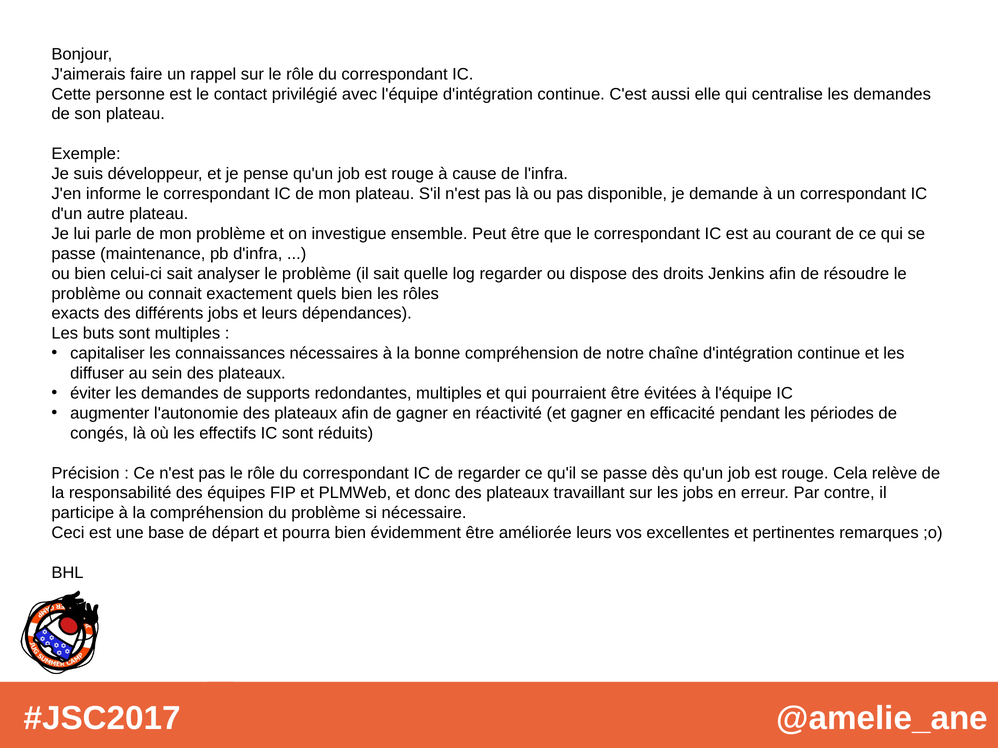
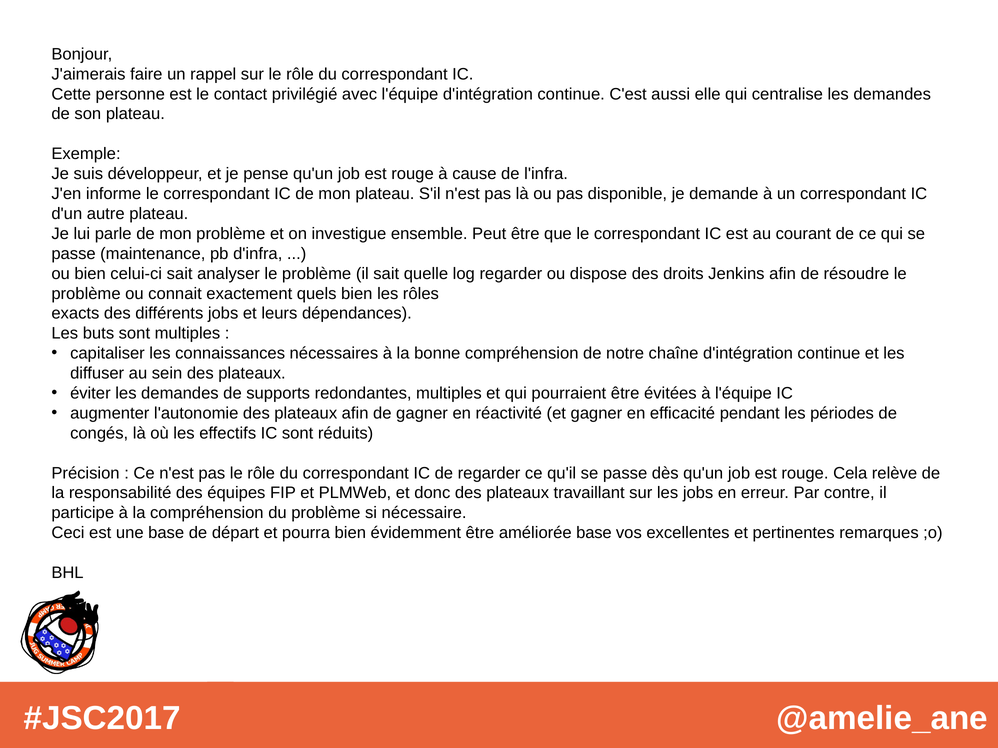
améliorée leurs: leurs -> base
